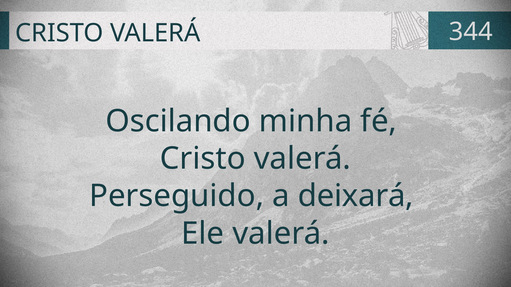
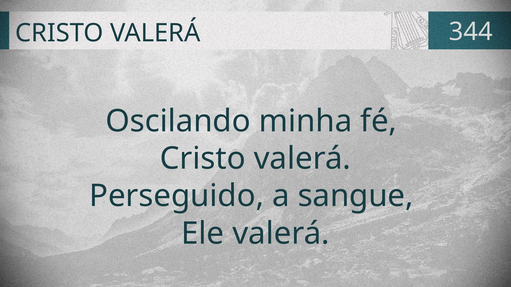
deixará: deixará -> sangue
